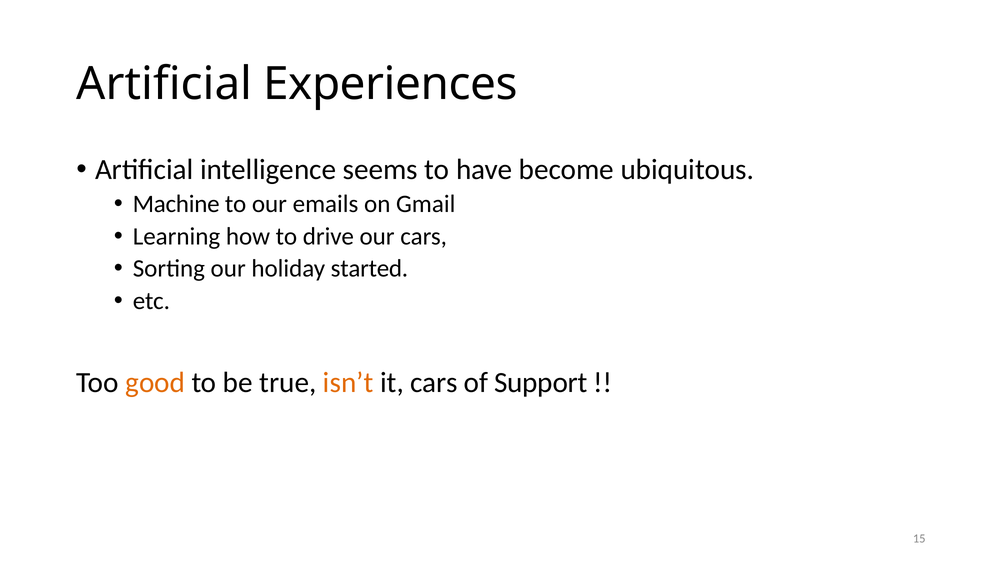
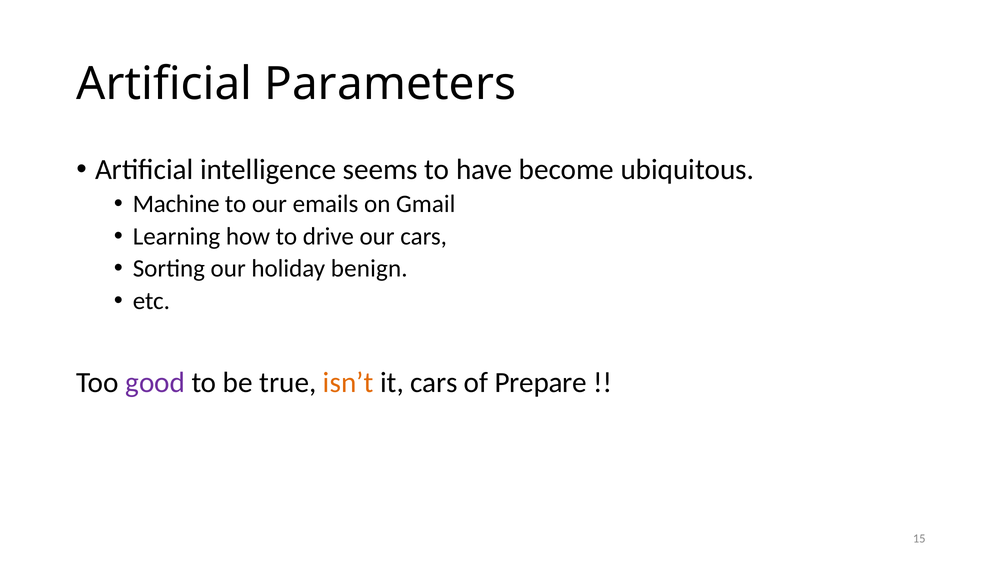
Experiences: Experiences -> Parameters
started: started -> benign
good colour: orange -> purple
Support: Support -> Prepare
